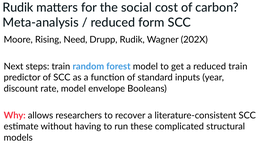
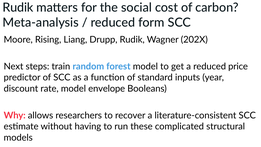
Need: Need -> Liang
reduced train: train -> price
